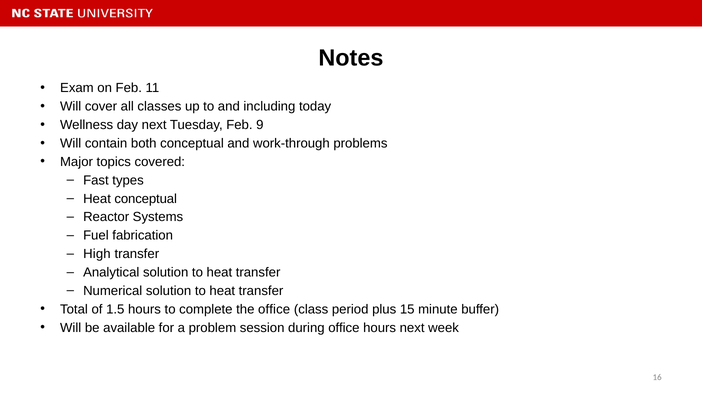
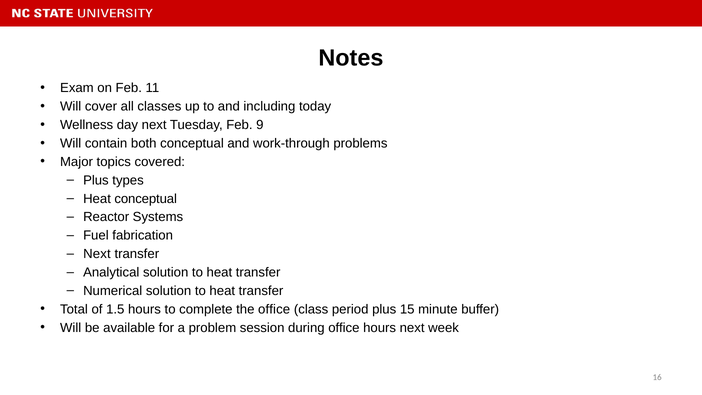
Fast at (96, 180): Fast -> Plus
High at (97, 254): High -> Next
